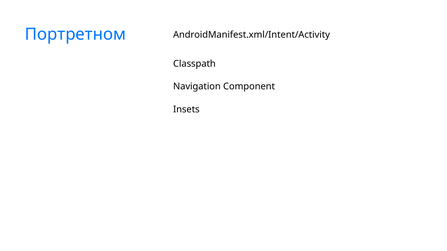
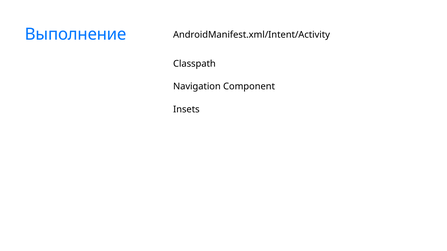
Портретном: Портретном -> Выполнение
